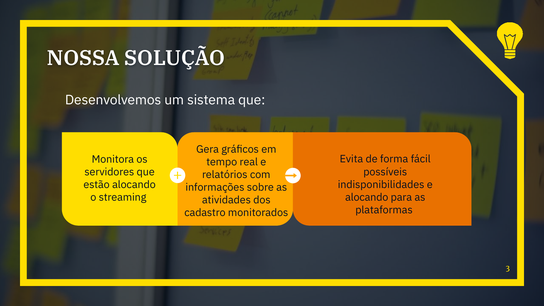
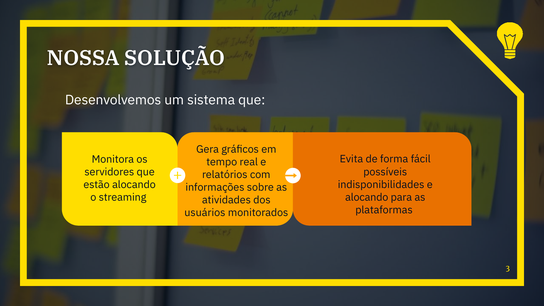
cadastro: cadastro -> usuários
